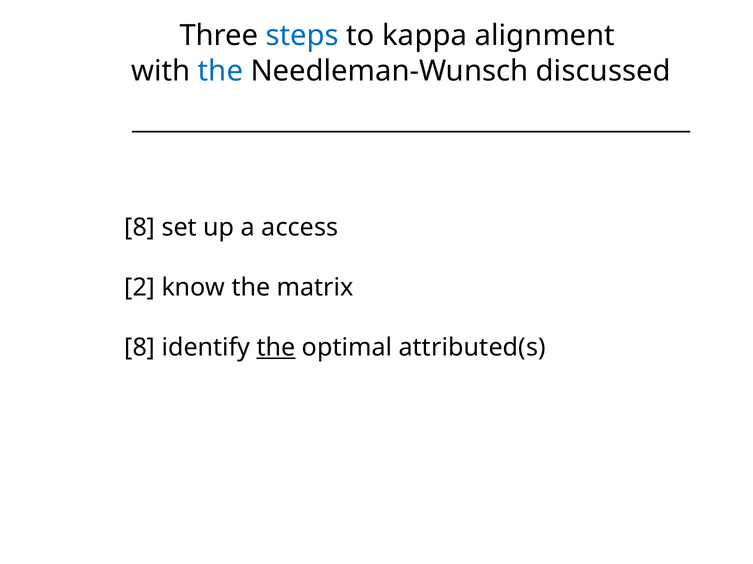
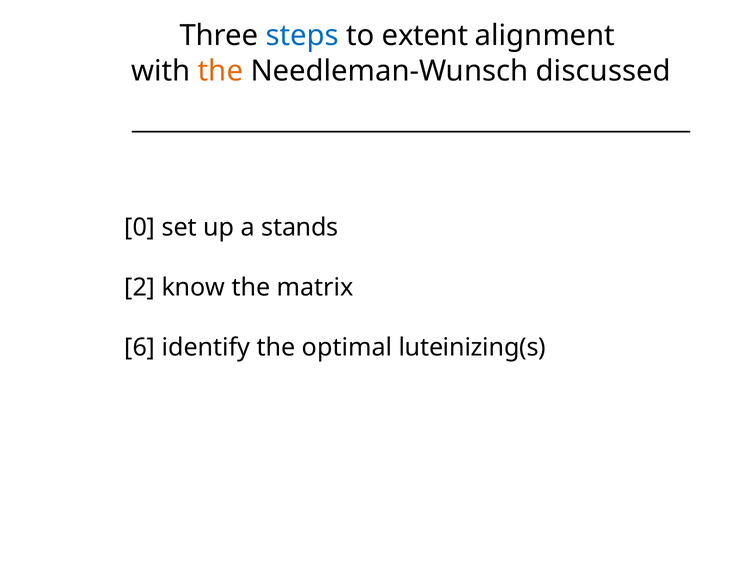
kappa: kappa -> extent
the at (220, 71) colour: blue -> orange
8 at (140, 228): 8 -> 0
access: access -> stands
8 at (140, 348): 8 -> 6
the at (276, 348) underline: present -> none
attributed(s: attributed(s -> luteinizing(s
